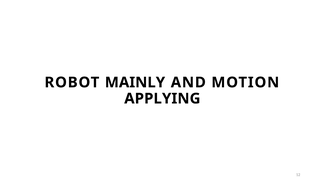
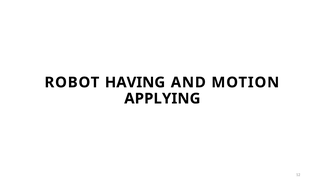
MAINLY: MAINLY -> HAVING
